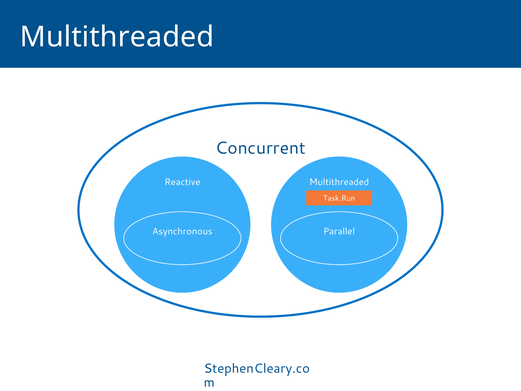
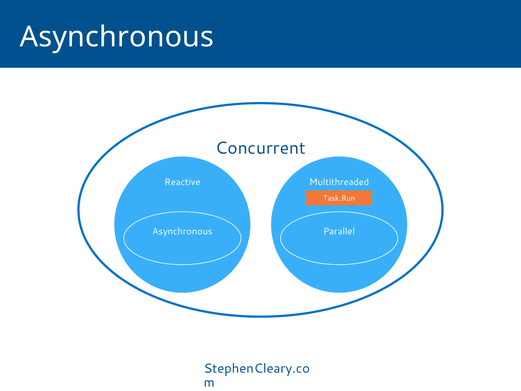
Multithreaded at (117, 37): Multithreaded -> Asynchronous
